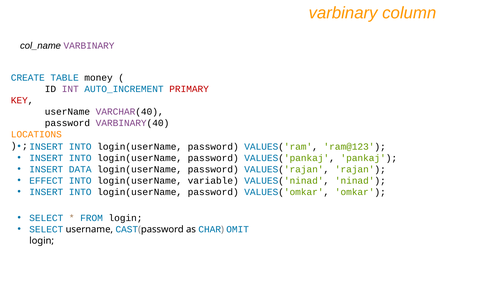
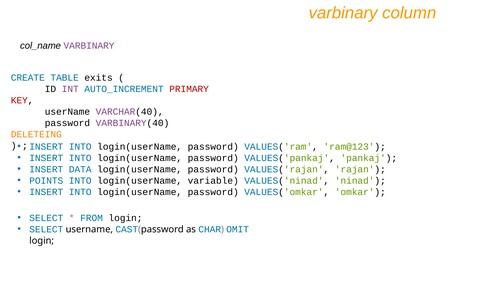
money: money -> exits
LOCATIONS: LOCATIONS -> DELETEING
EFFECT: EFFECT -> POINTS
